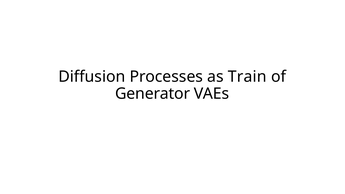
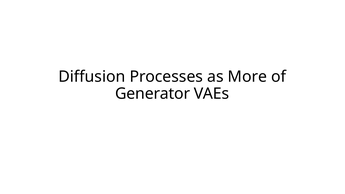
Train: Train -> More
